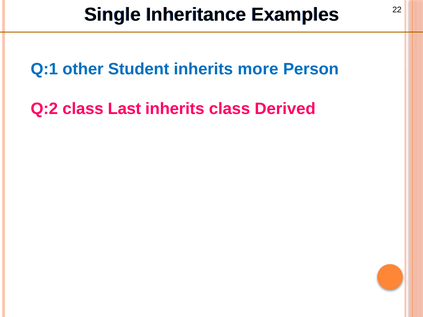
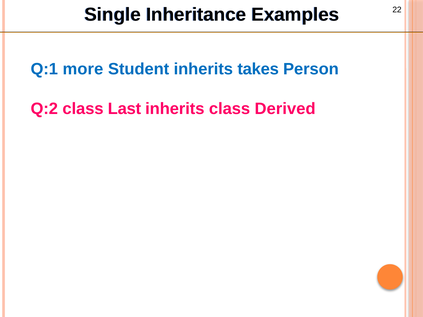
other: other -> more
more: more -> takes
